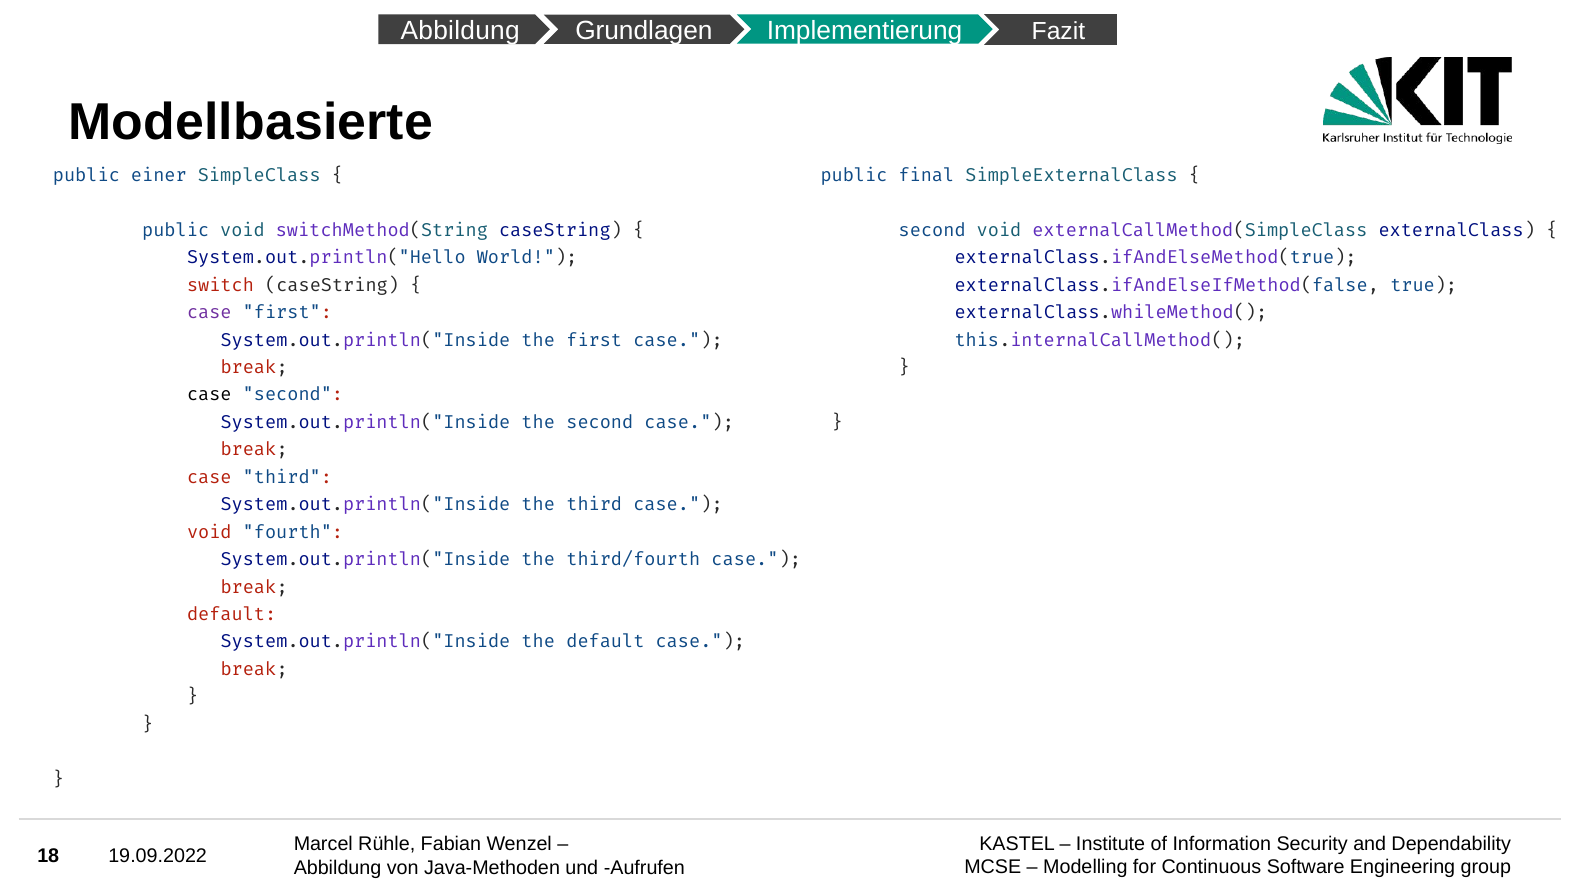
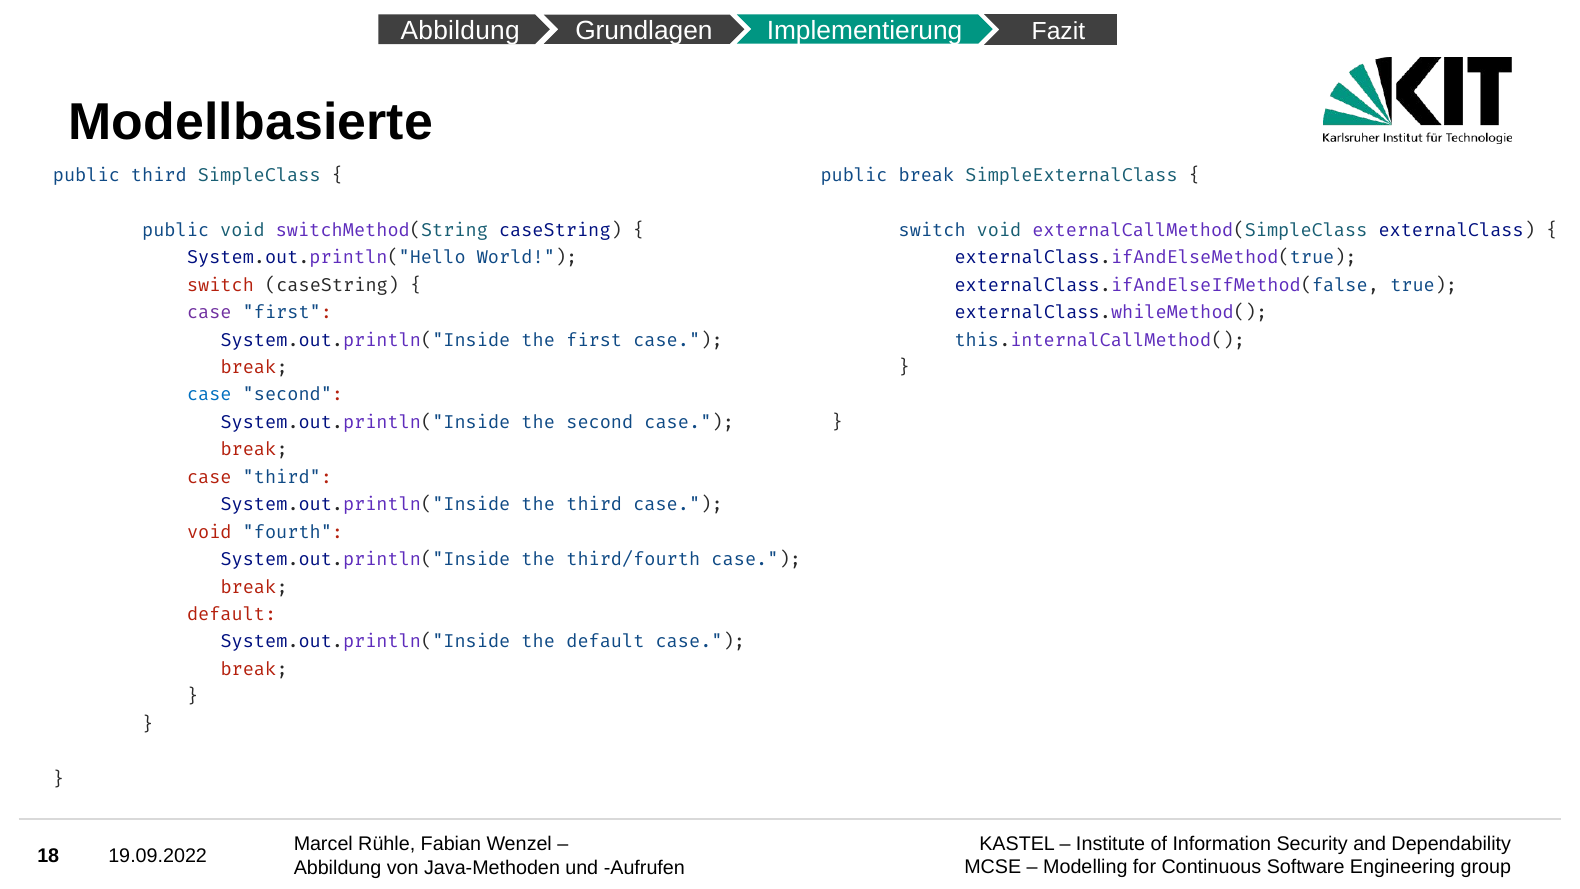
public einer: einer -> third
public final: final -> break
second at (932, 230): second -> switch
case at (209, 395) colour: black -> blue
